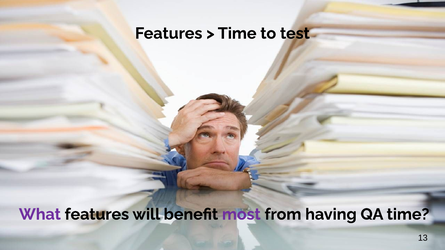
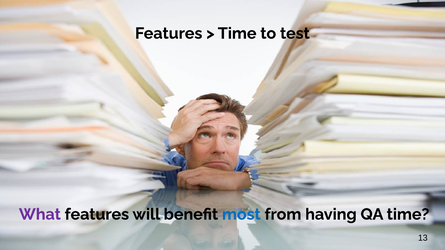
most colour: purple -> blue
